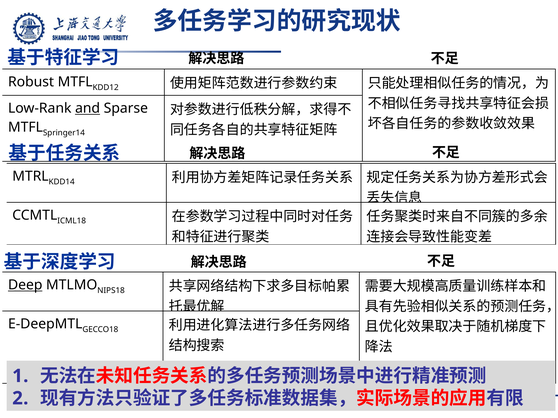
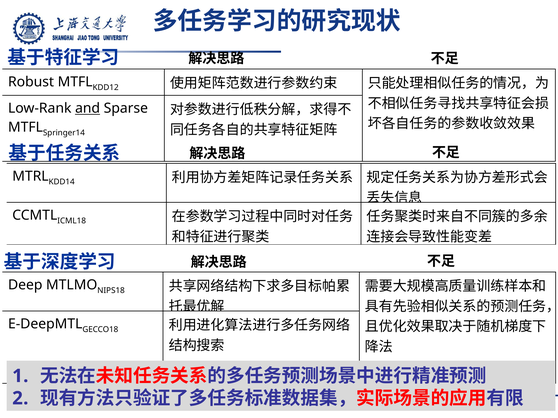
Deep underline: present -> none
